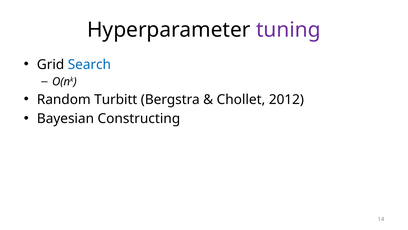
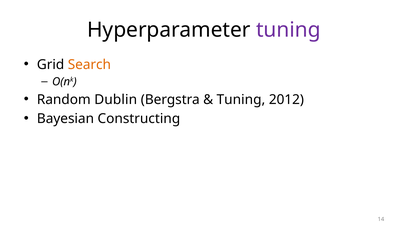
Search colour: blue -> orange
Turbitt: Turbitt -> Dublin
Chollet at (241, 99): Chollet -> Tuning
